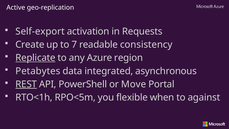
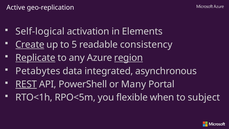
Self-export: Self-export -> Self-logical
Requests: Requests -> Elements
Create underline: none -> present
7: 7 -> 5
region underline: none -> present
Move: Move -> Many
against: against -> subject
